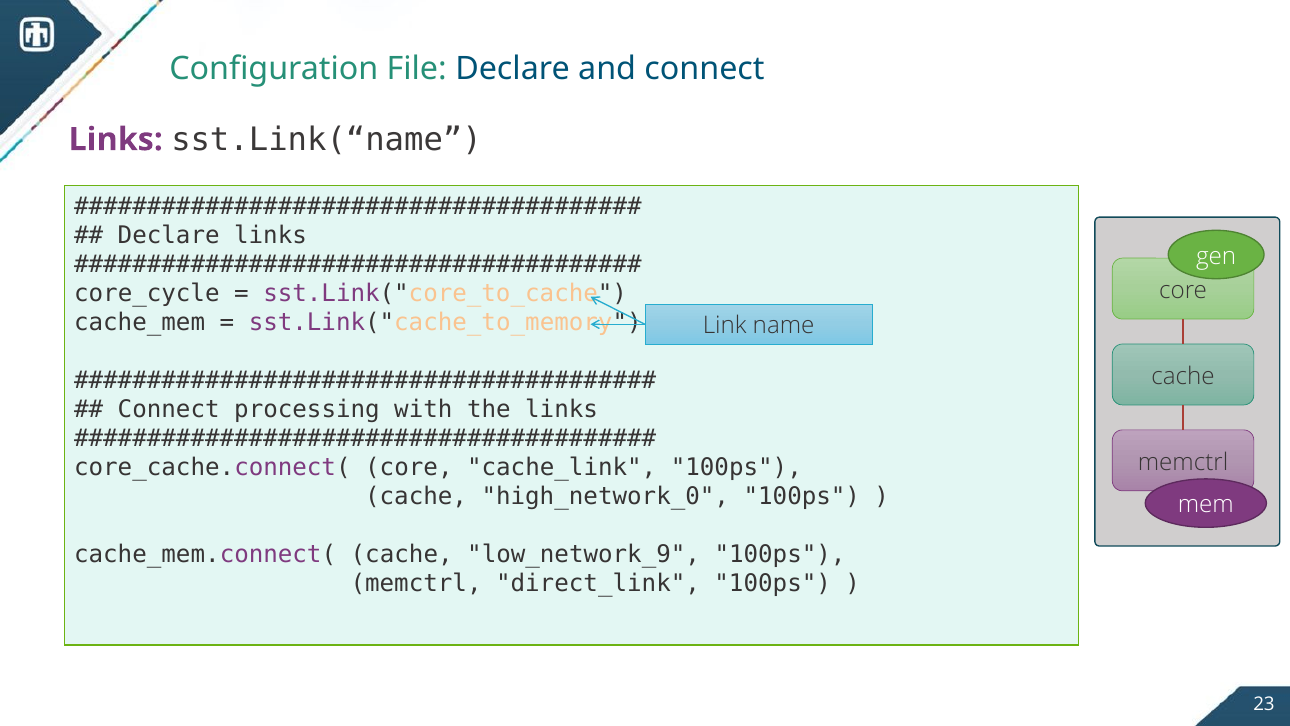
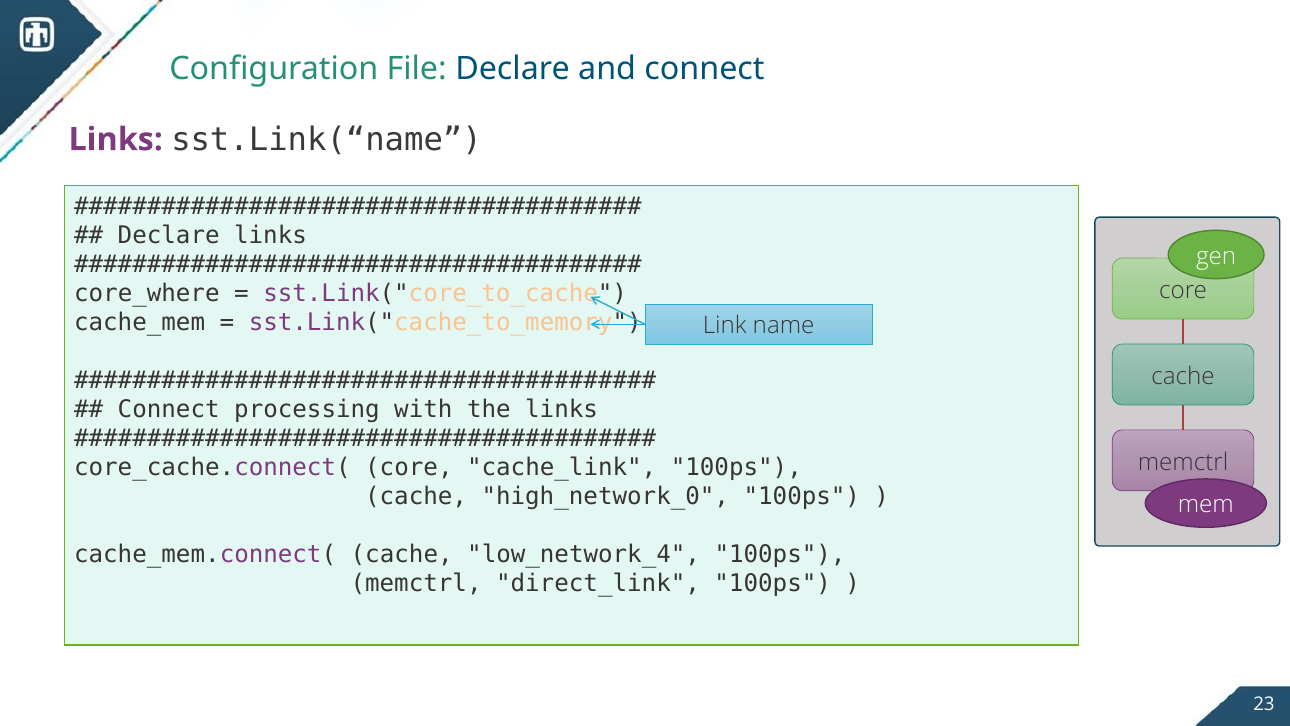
core_cycle: core_cycle -> core_where
low_network_9: low_network_9 -> low_network_4
